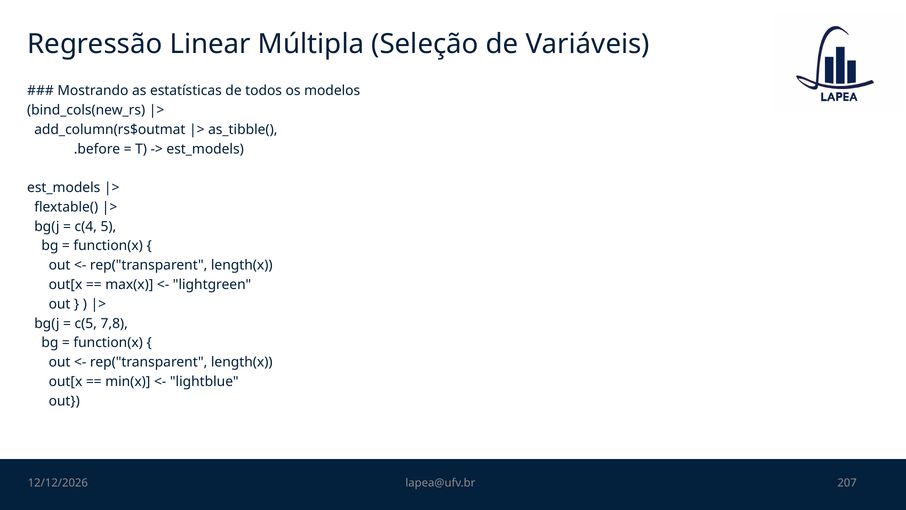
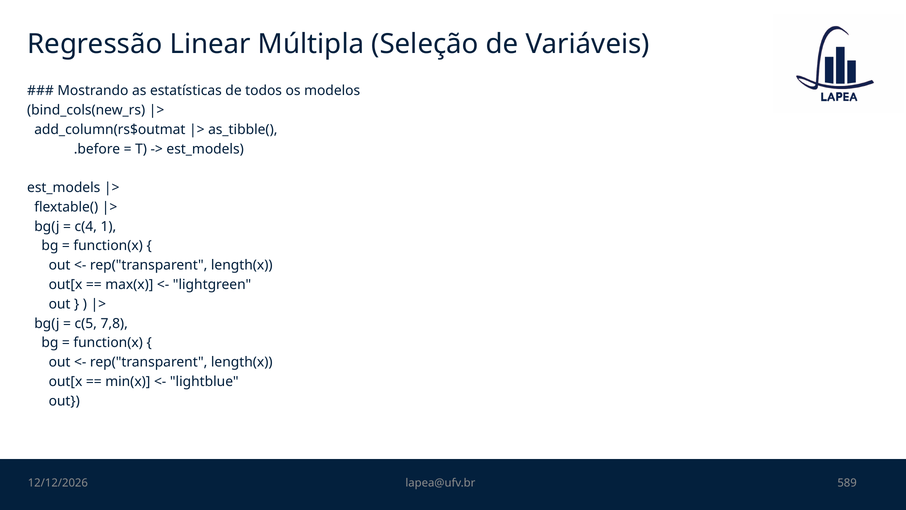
5: 5 -> 1
207: 207 -> 589
